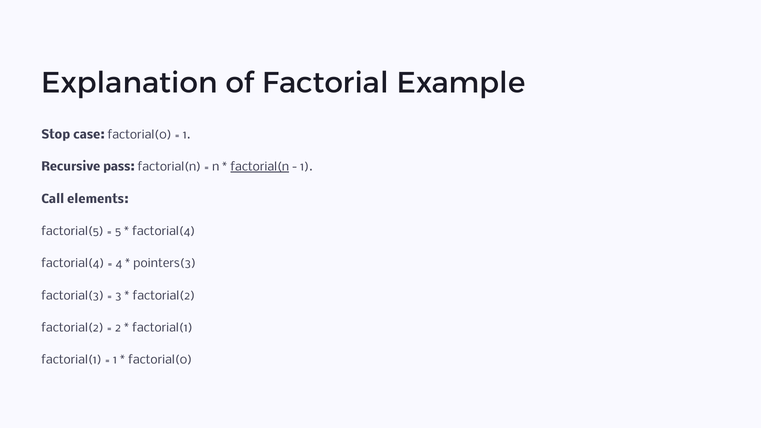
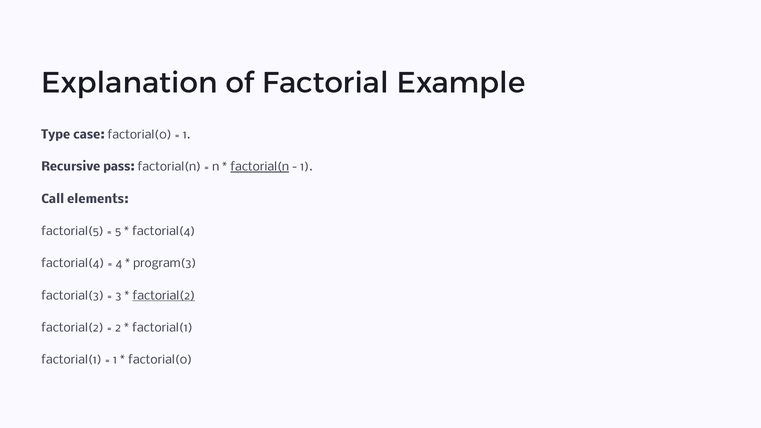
Stop: Stop -> Type
pointers(3: pointers(3 -> program(3
factorial(2 at (164, 296) underline: none -> present
